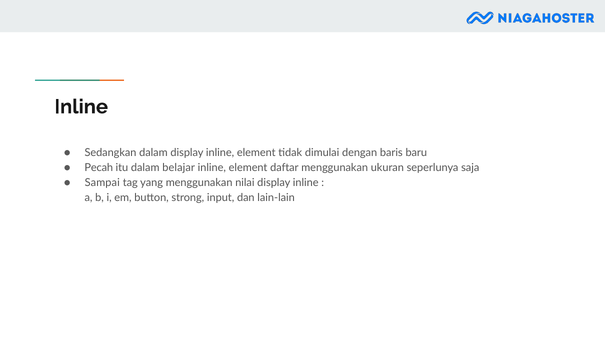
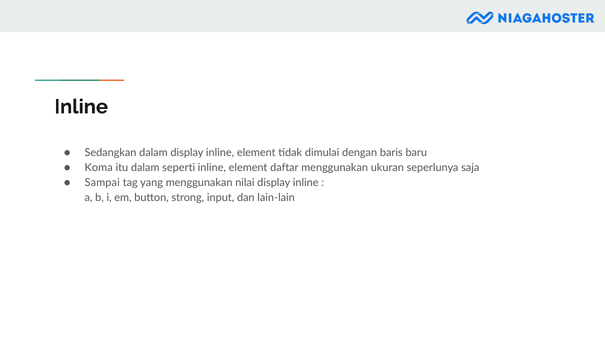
Pecah: Pecah -> Koma
belajar: belajar -> seperti
